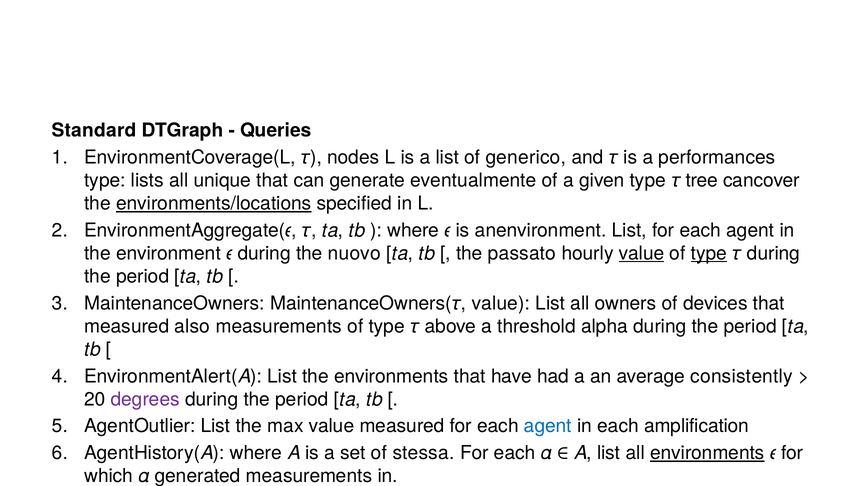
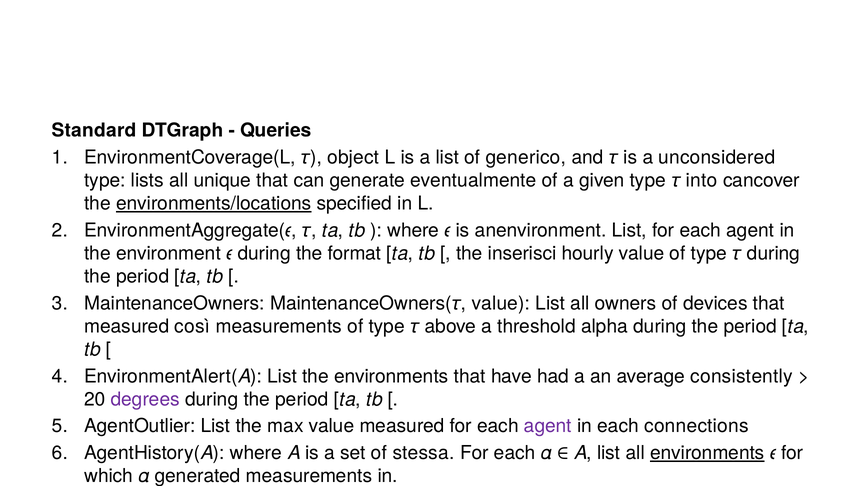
nodes: nodes -> object
performances: performances -> unconsidered
tree: tree -> into
nuovo: nuovo -> format
passato: passato -> inserisci
value at (642, 253) underline: present -> none
type at (709, 253) underline: present -> none
also: also -> così
agent at (548, 426) colour: blue -> purple
amplification: amplification -> connections
